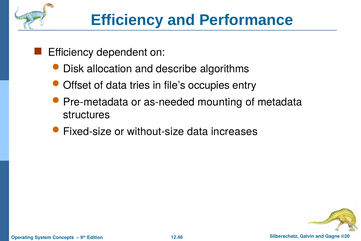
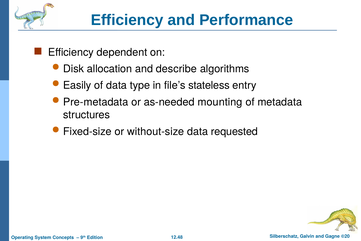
Offset: Offset -> Easily
tries: tries -> type
occupies: occupies -> stateless
increases: increases -> requested
